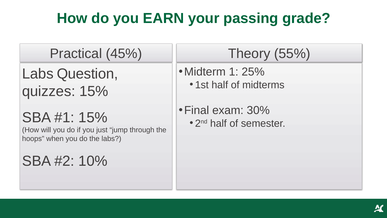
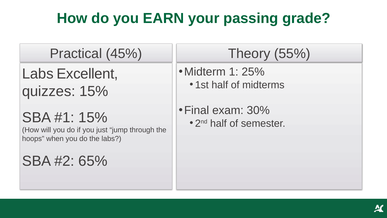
Question: Question -> Excellent
10%: 10% -> 65%
